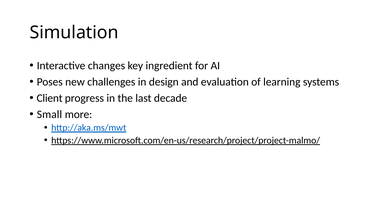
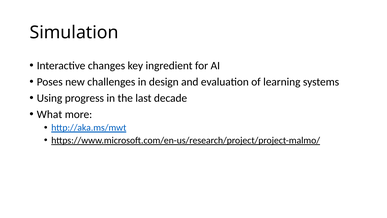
Client: Client -> Using
Small: Small -> What
